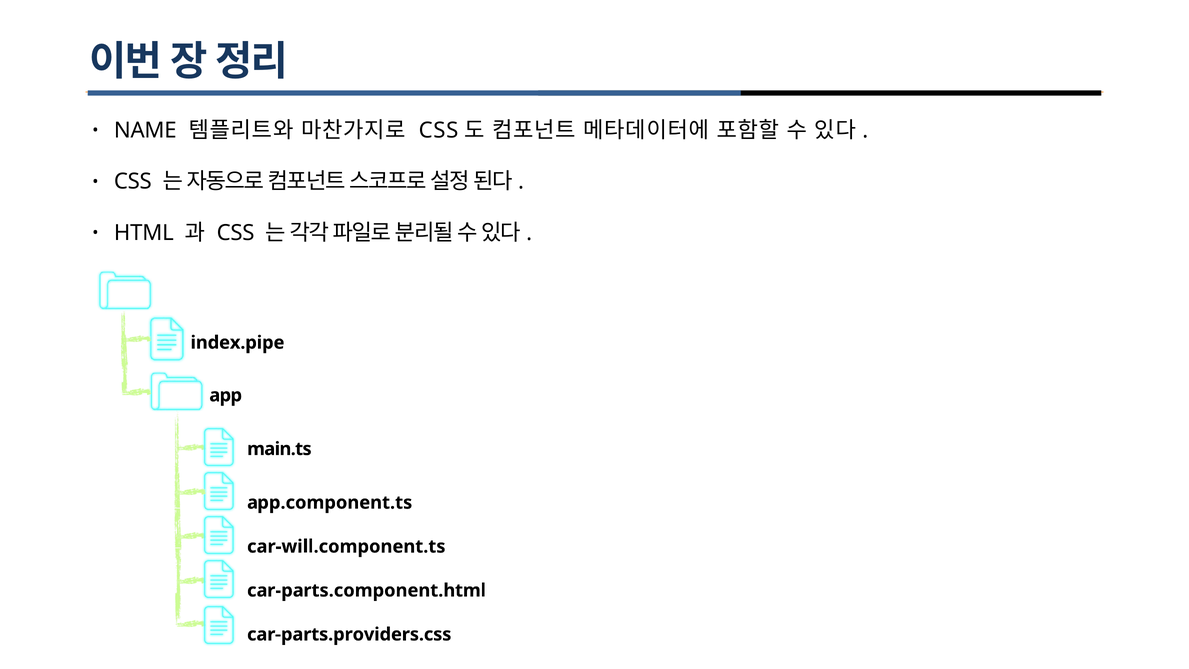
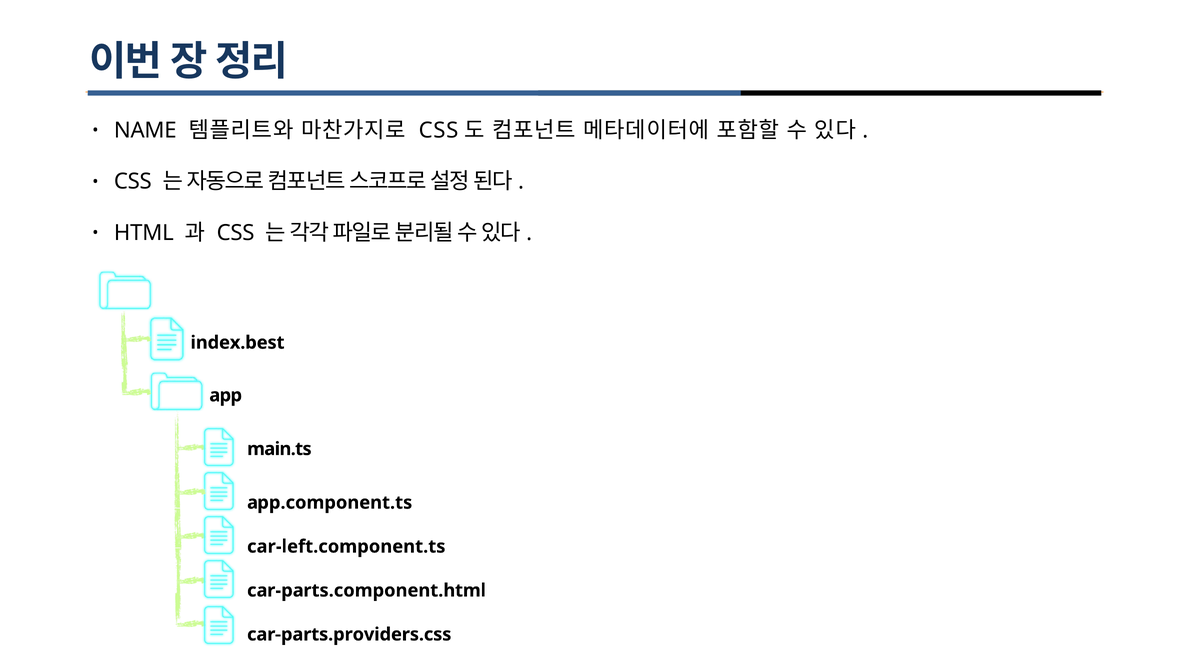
index.pipe: index.pipe -> index.best
car-will.component.ts: car-will.component.ts -> car-left.component.ts
